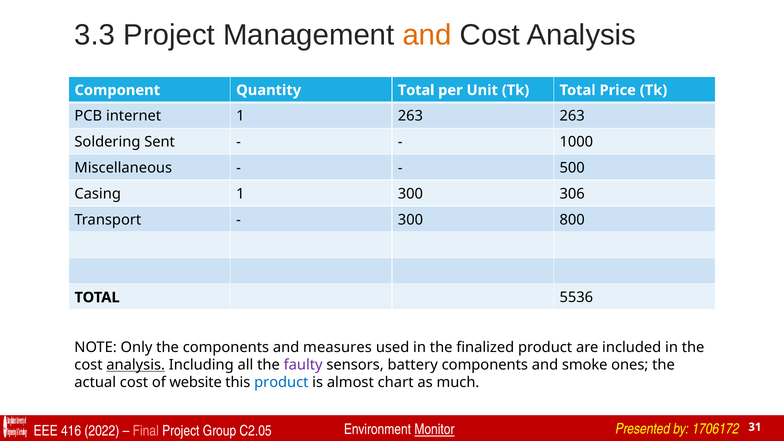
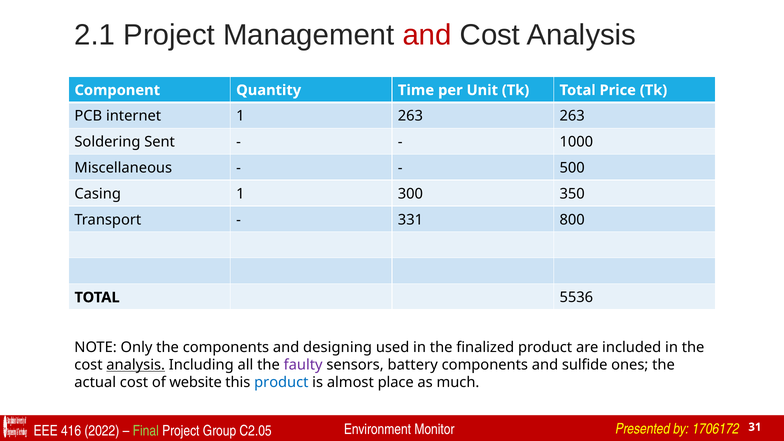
3.3: 3.3 -> 2.1
and at (427, 35) colour: orange -> red
Quantity Total: Total -> Time
306: 306 -> 350
300 at (410, 220): 300 -> 331
measures: measures -> designing
smoke: smoke -> sulfide
chart: chart -> place
Final colour: pink -> light green
Monitor underline: present -> none
